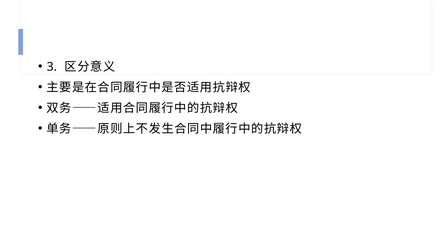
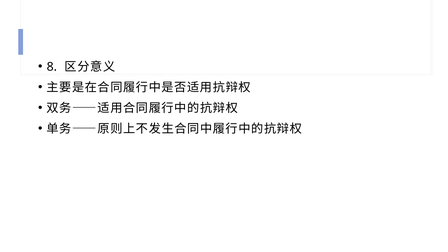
3: 3 -> 8
